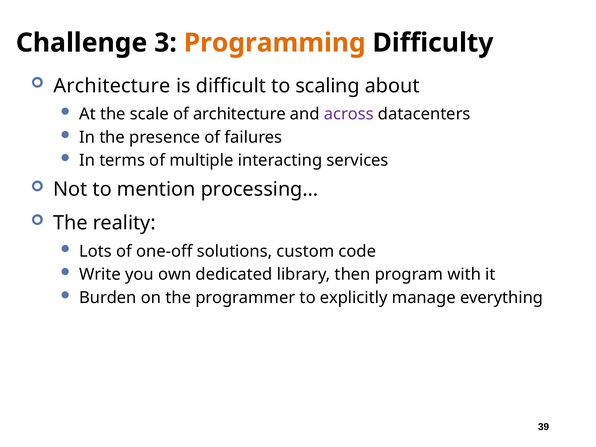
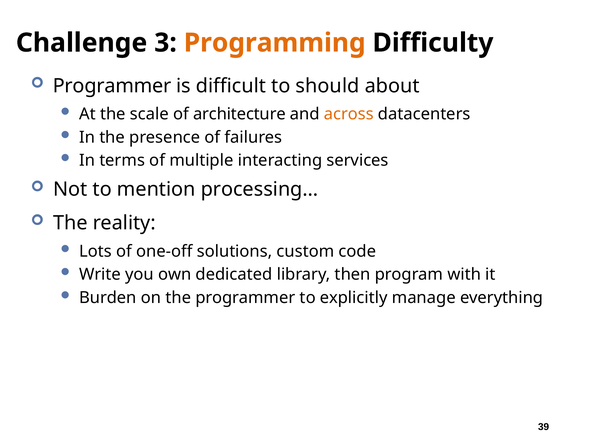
Architecture at (112, 86): Architecture -> Programmer
scaling: scaling -> should
across colour: purple -> orange
